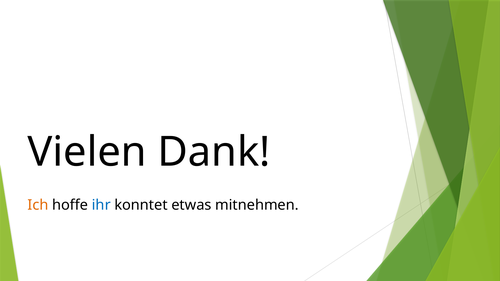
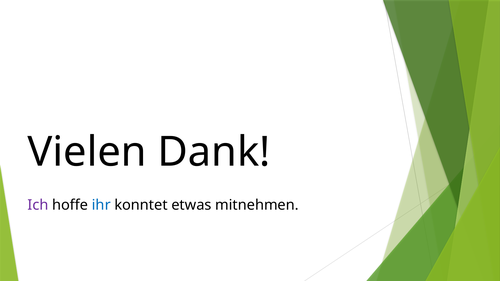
Ich colour: orange -> purple
